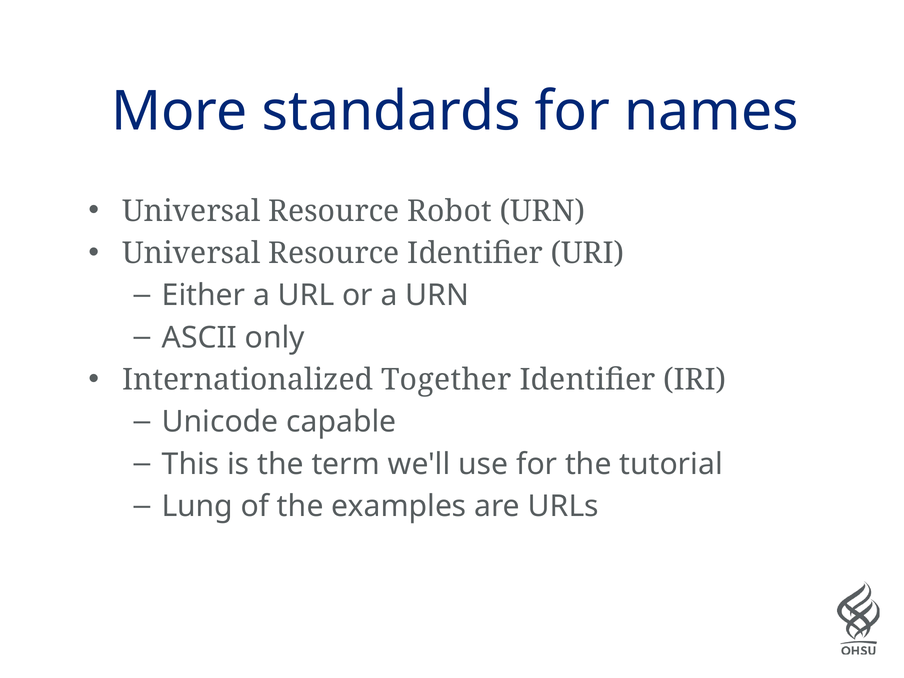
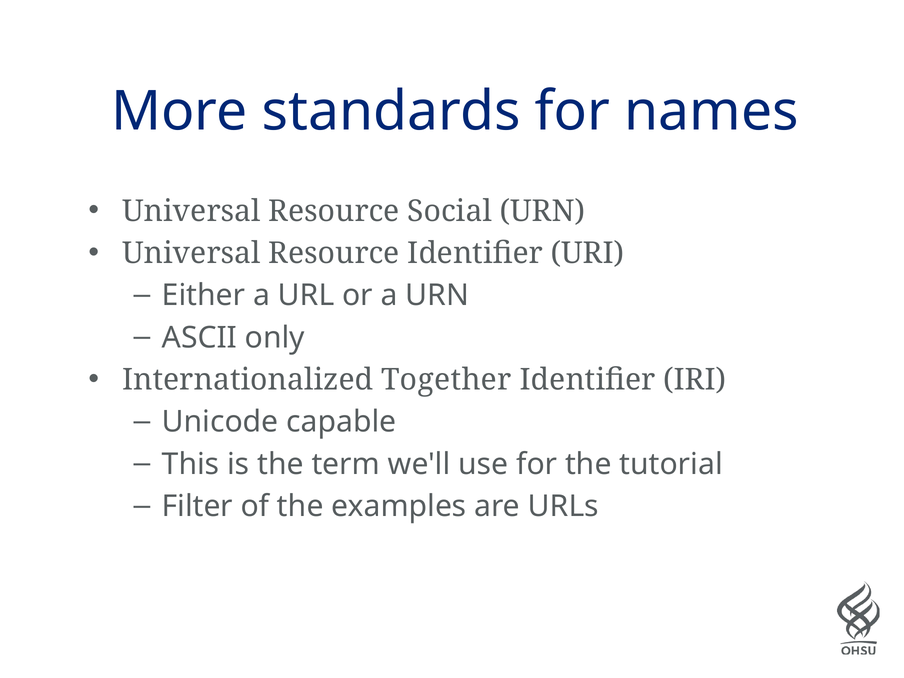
Robot: Robot -> Social
Lung: Lung -> Filter
